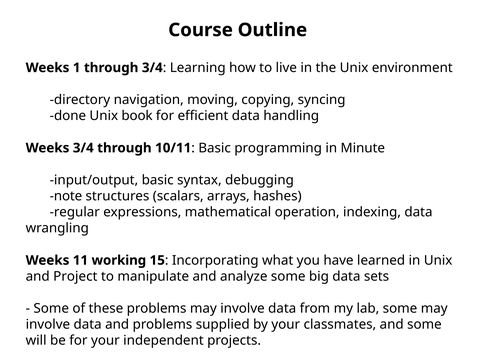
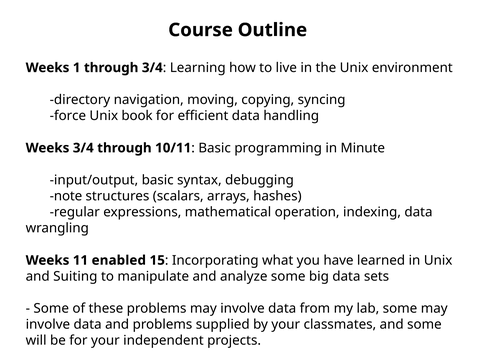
done: done -> force
working: working -> enabled
Project: Project -> Suiting
